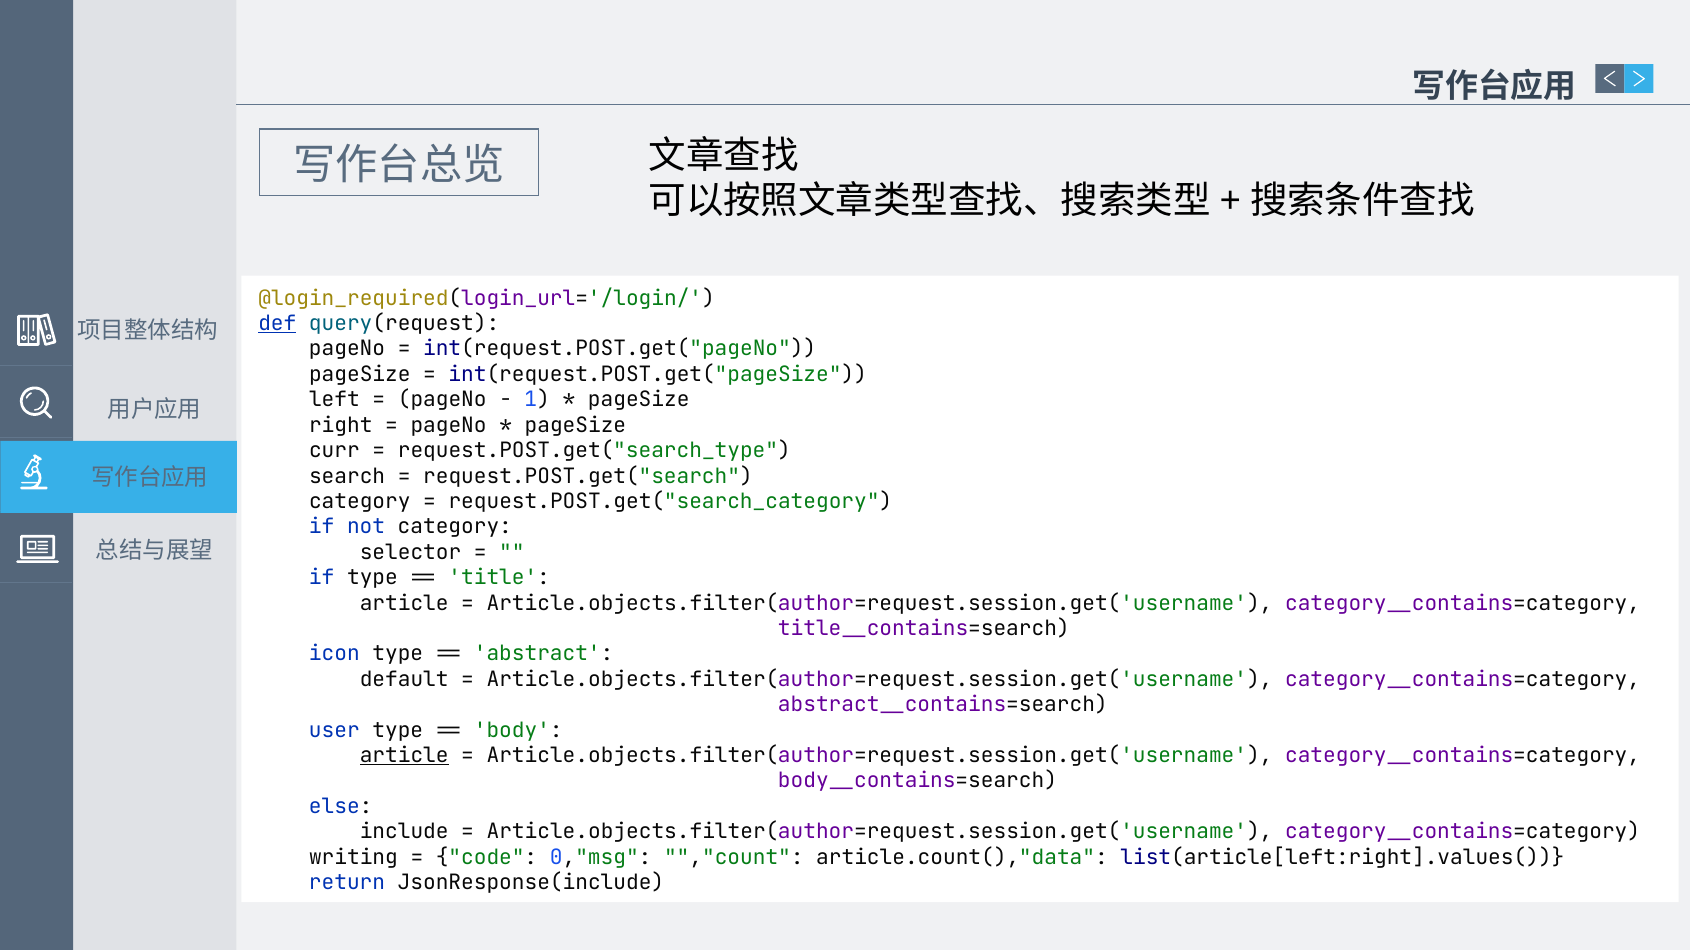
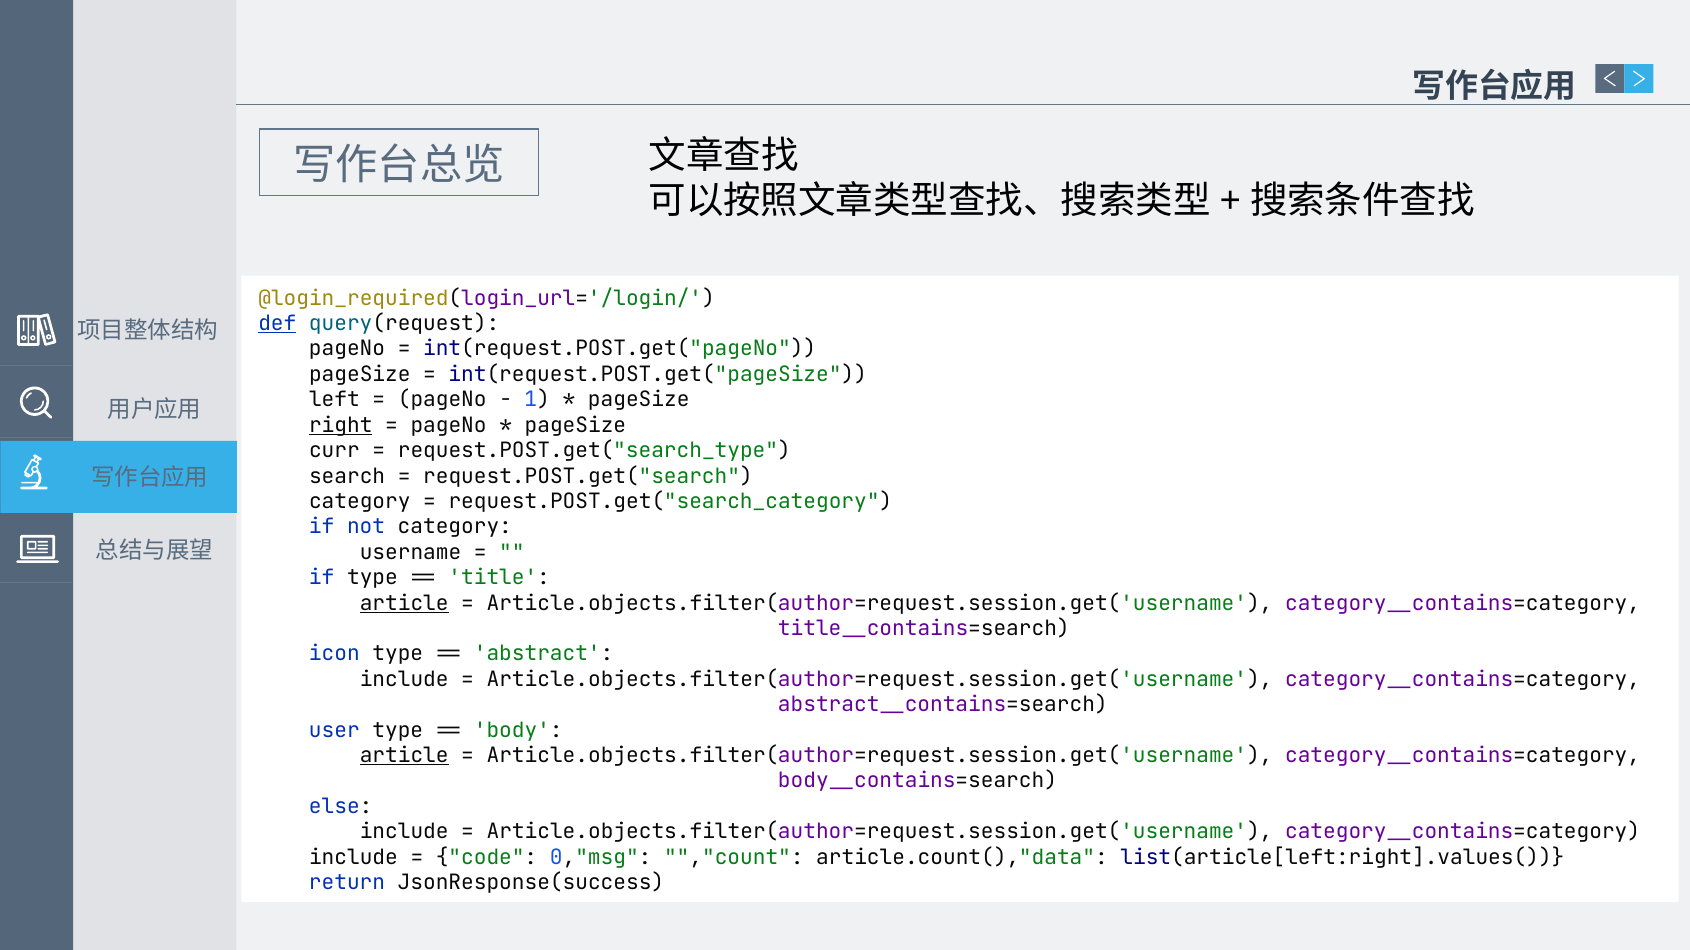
right underline: none -> present
selector: selector -> username
article at (404, 603) underline: none -> present
default at (404, 680): default -> include
writing at (353, 857): writing -> include
JsonResponse(include: JsonResponse(include -> JsonResponse(success
